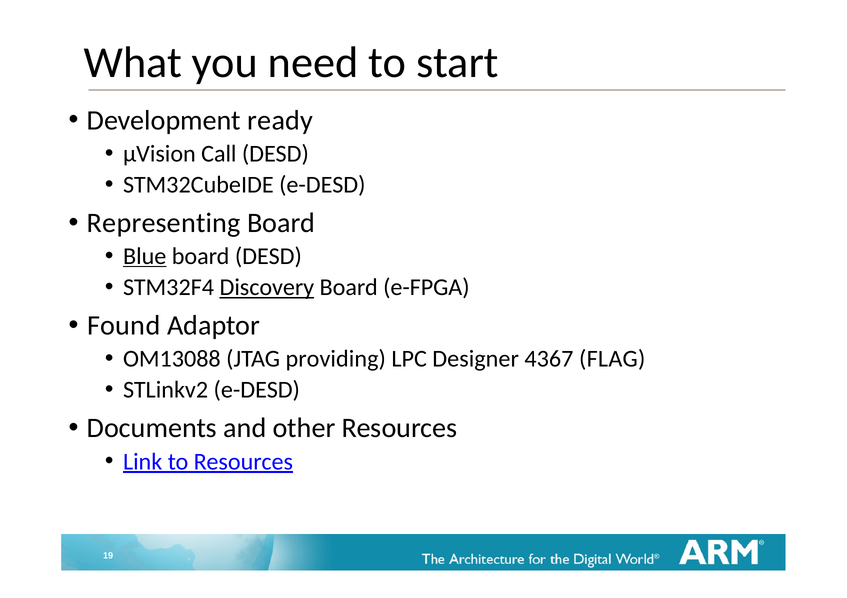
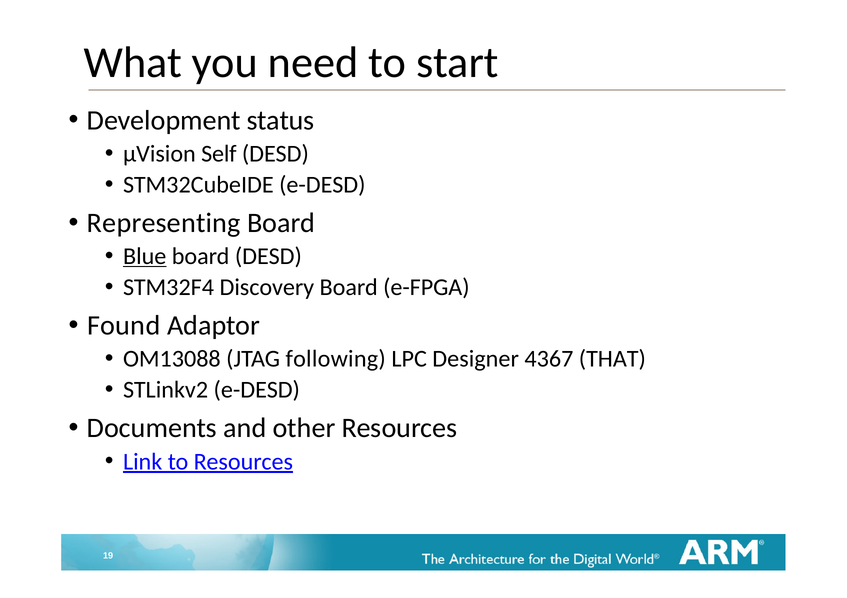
ready: ready -> status
Call: Call -> Self
Discovery underline: present -> none
providing: providing -> following
FLAG: FLAG -> THAT
